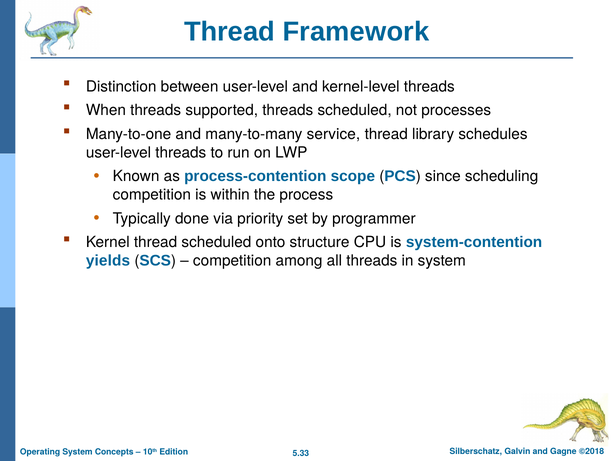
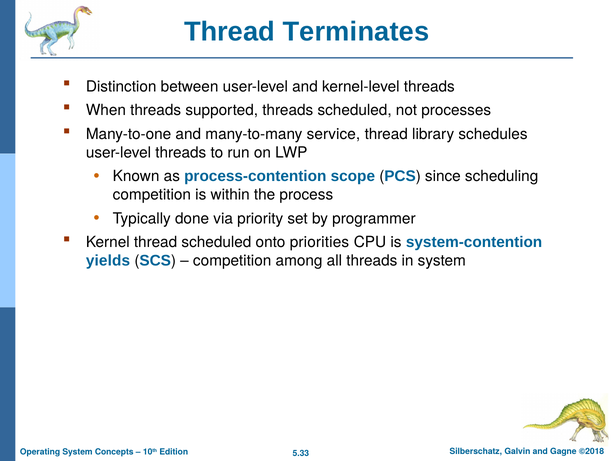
Framework: Framework -> Terminates
structure: structure -> priorities
